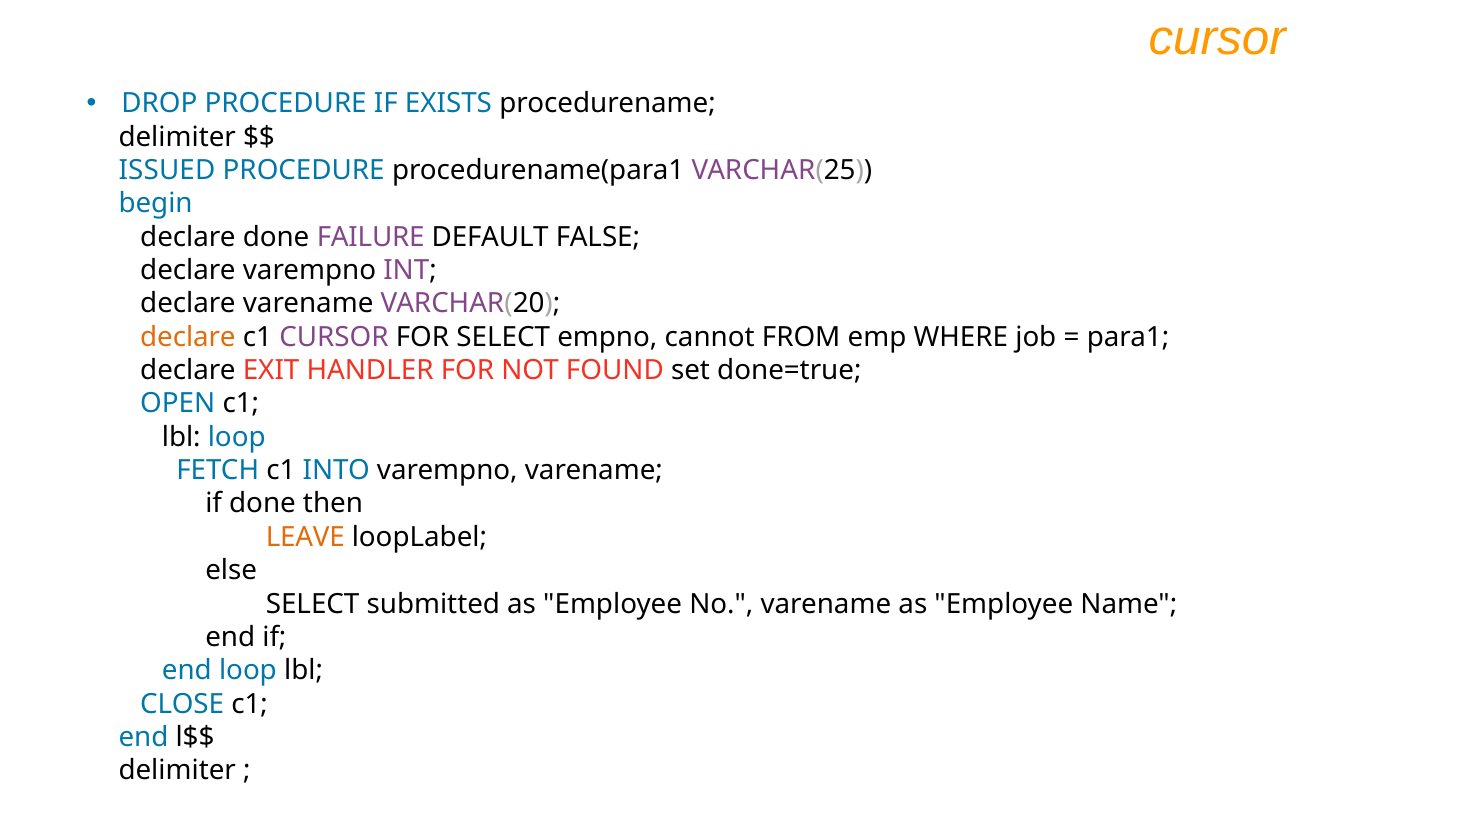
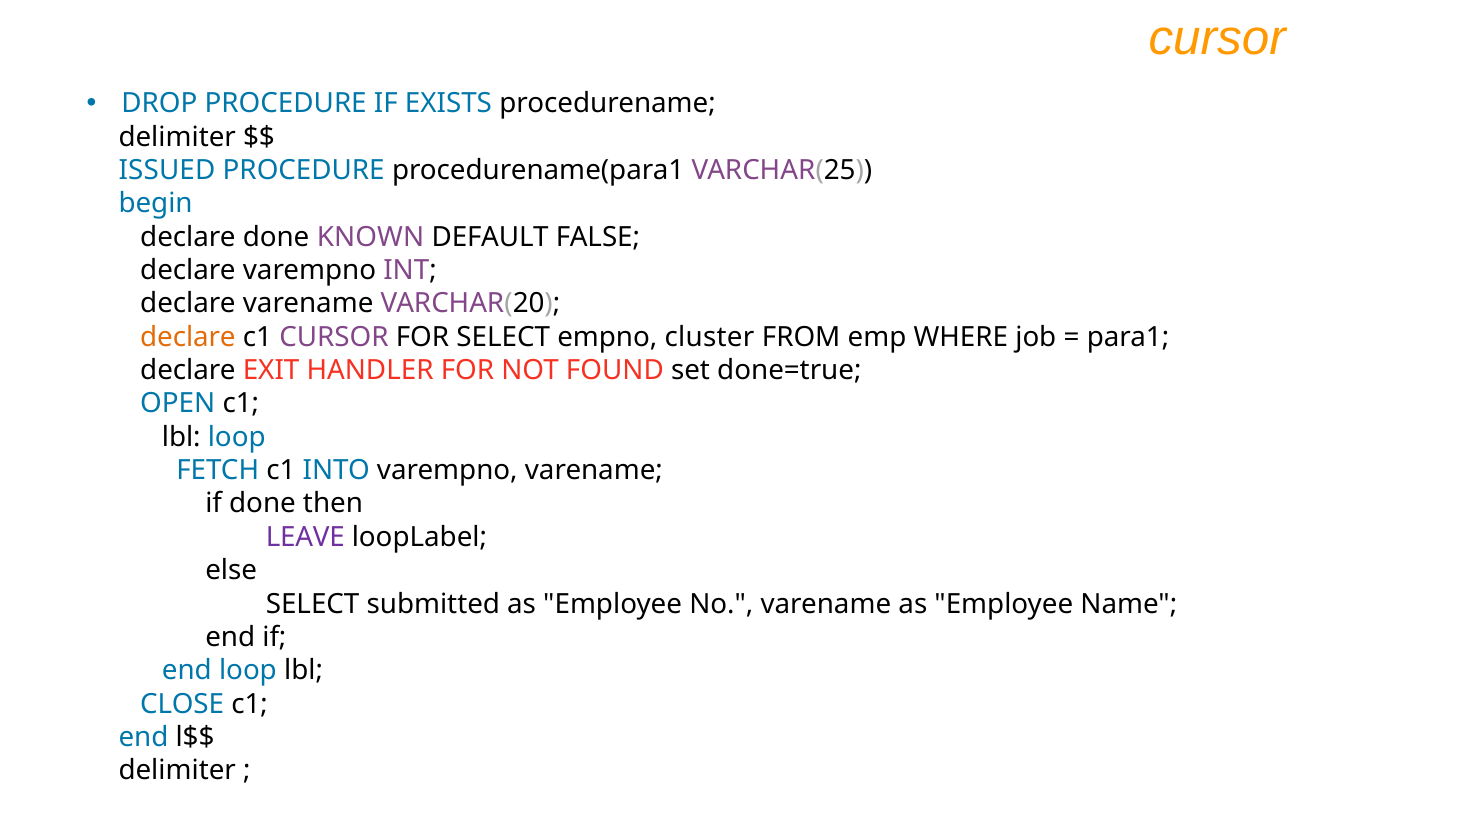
FAILURE: FAILURE -> KNOWN
cannot: cannot -> cluster
LEAVE colour: orange -> purple
